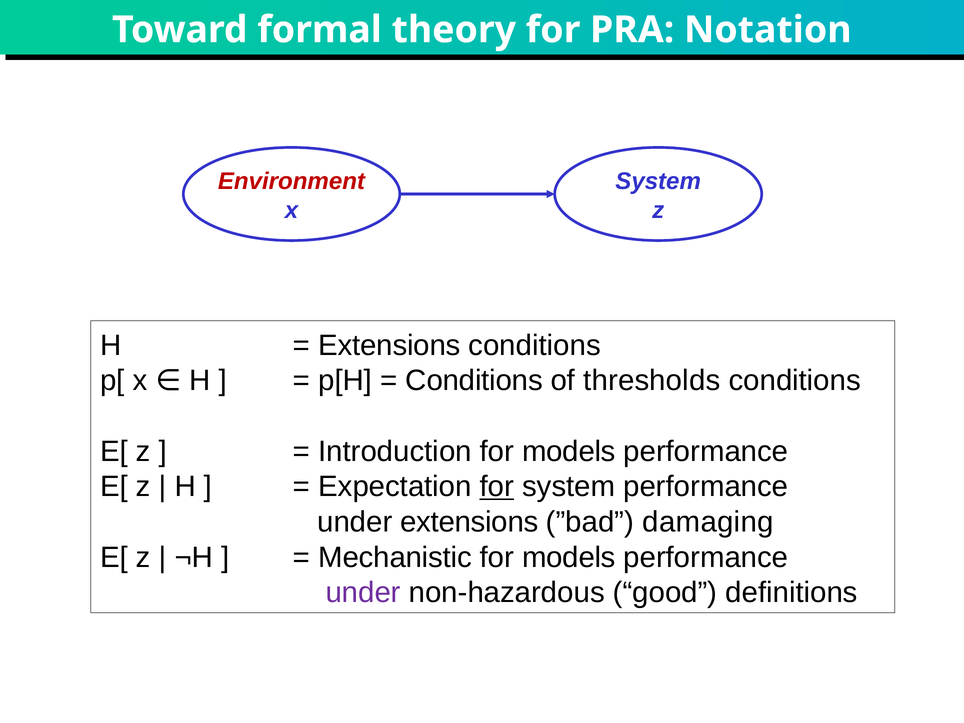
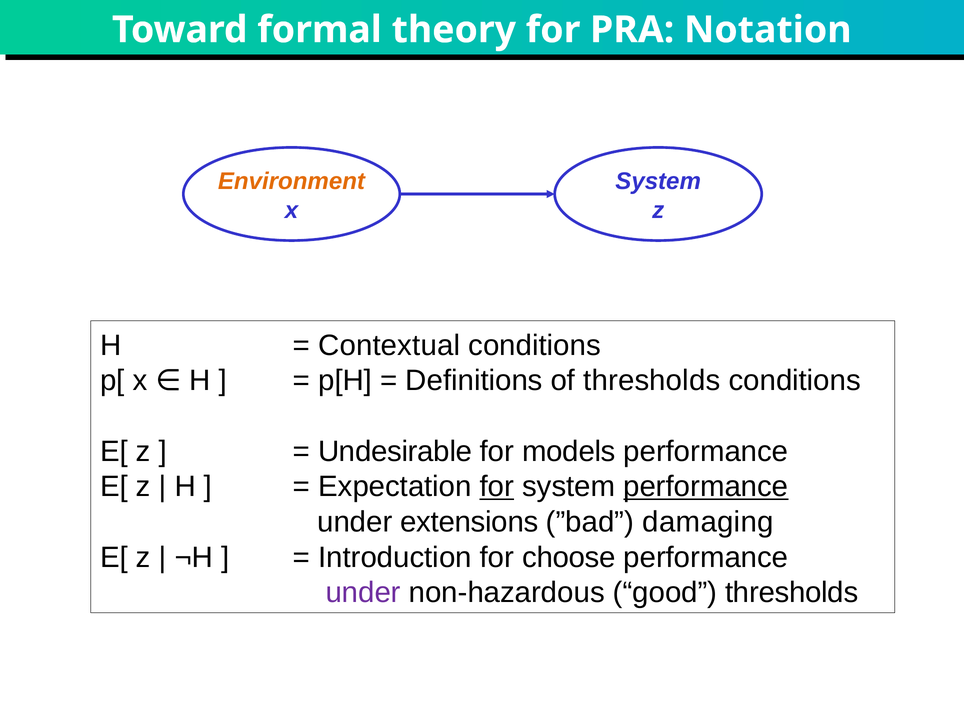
Environment colour: red -> orange
Extensions at (389, 345): Extensions -> Contextual
Conditions at (474, 381): Conditions -> Definitions
Introduction: Introduction -> Undesirable
performance at (706, 487) underline: none -> present
Mechanistic: Mechanistic -> Introduction
models at (569, 557): models -> choose
good definitions: definitions -> thresholds
